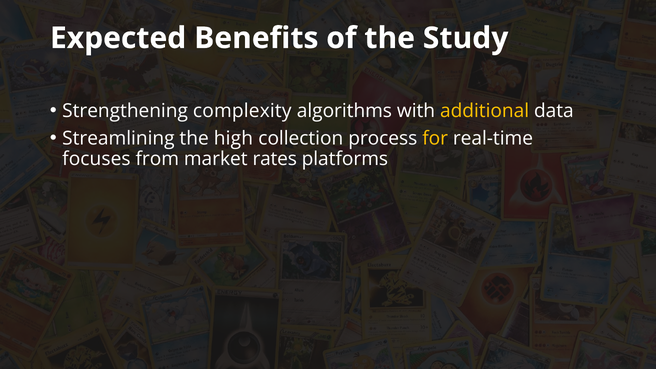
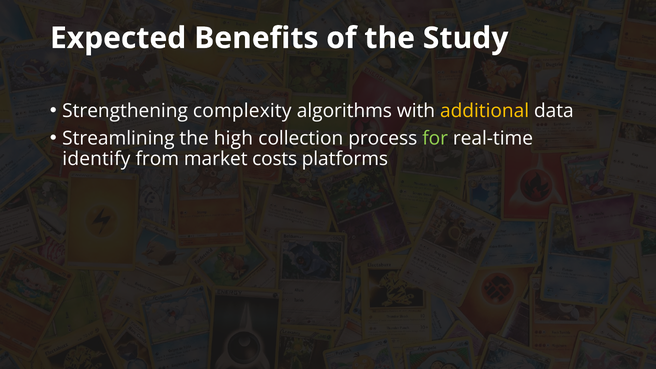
for colour: yellow -> light green
focuses: focuses -> identify
rates: rates -> costs
